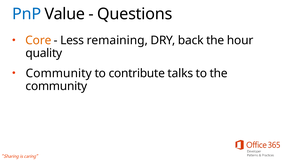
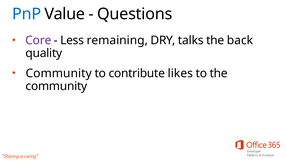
Core colour: orange -> purple
back: back -> talks
hour: hour -> back
talks: talks -> likes
